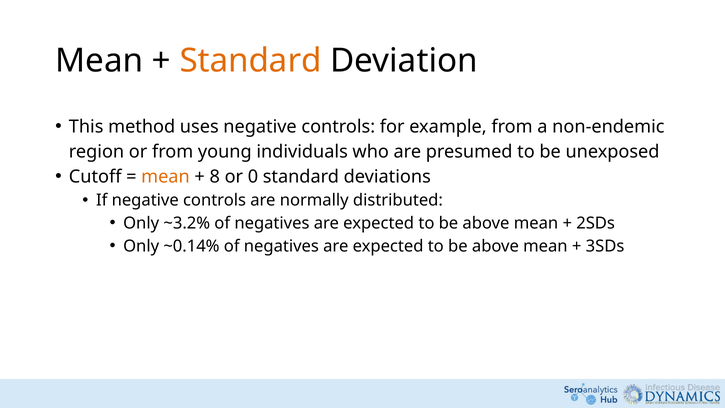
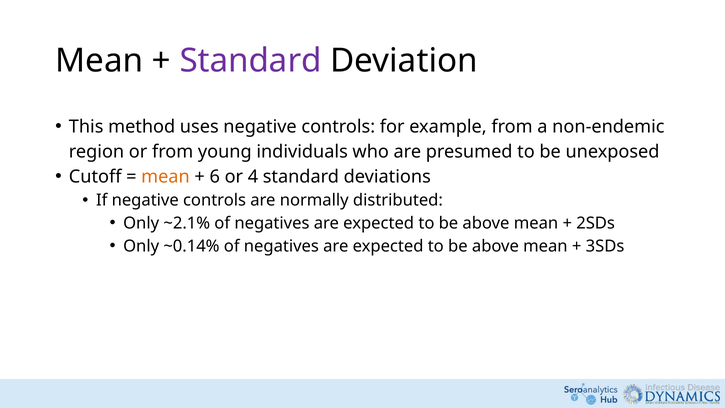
Standard at (251, 61) colour: orange -> purple
8: 8 -> 6
0: 0 -> 4
~3.2%: ~3.2% -> ~2.1%
